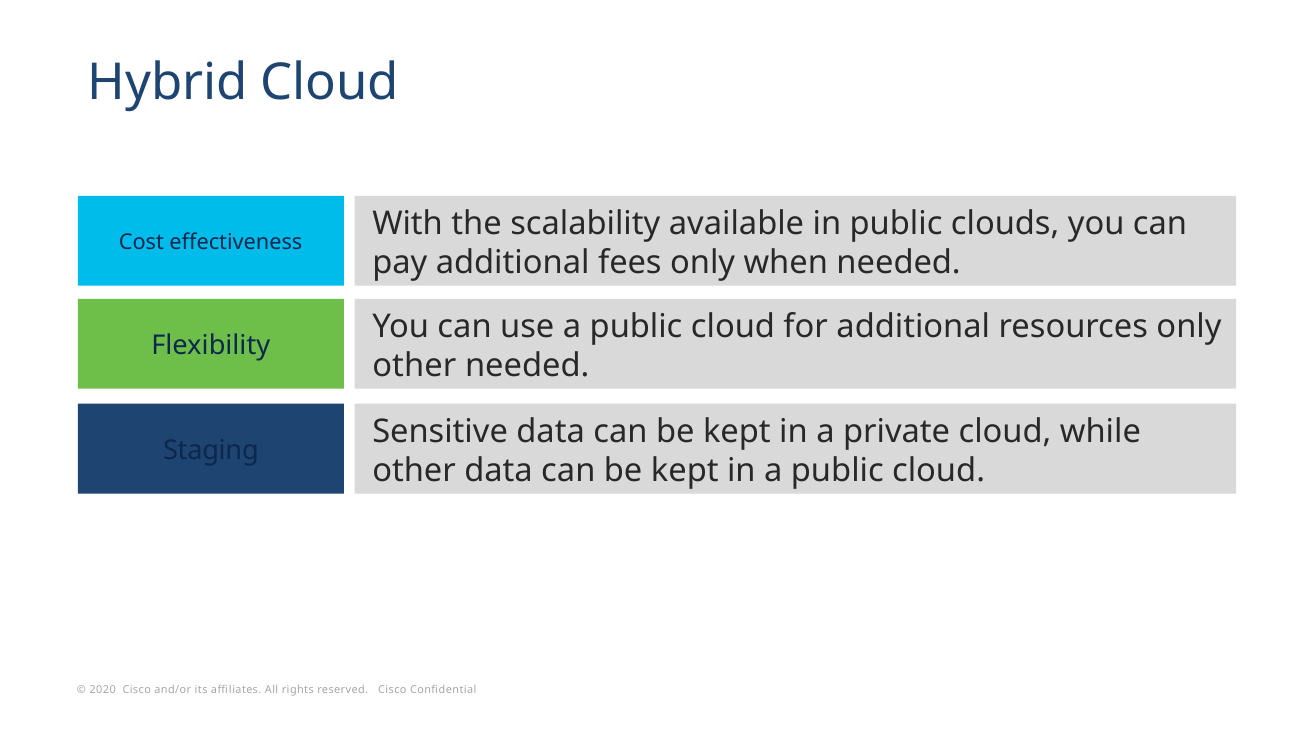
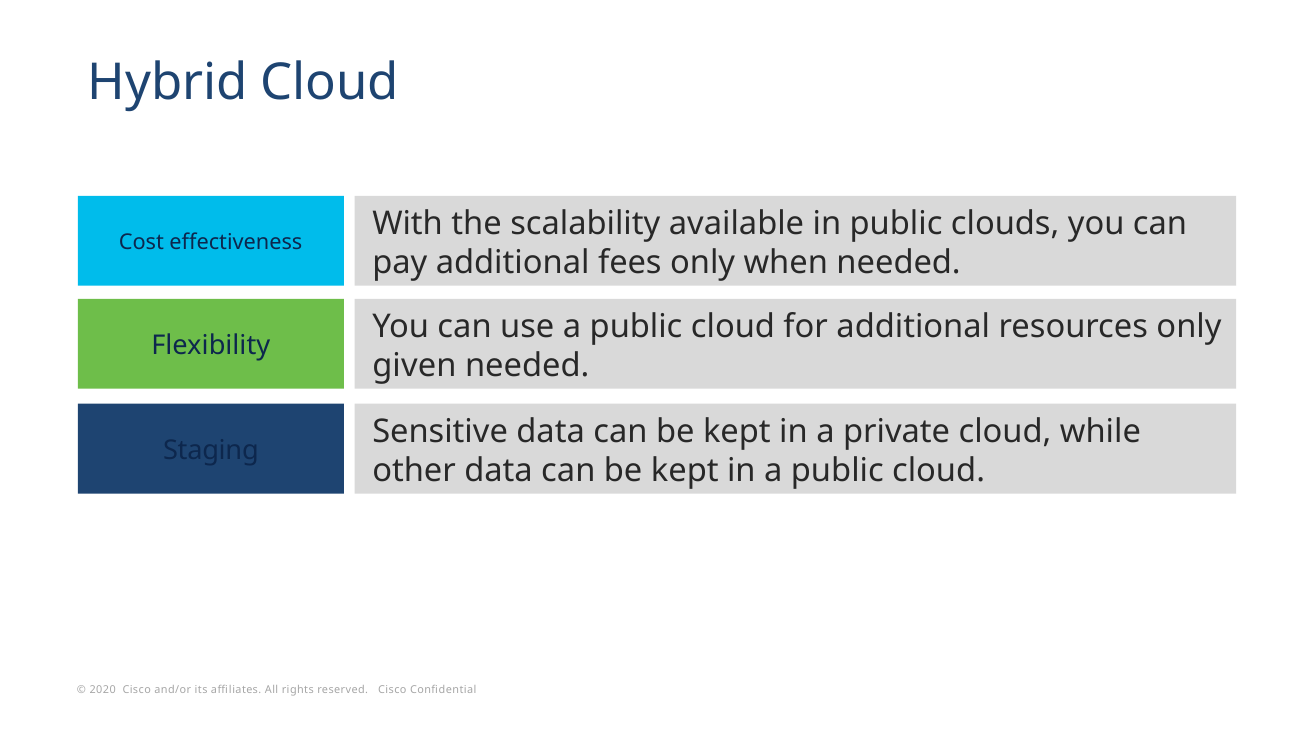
other at (414, 365): other -> given
